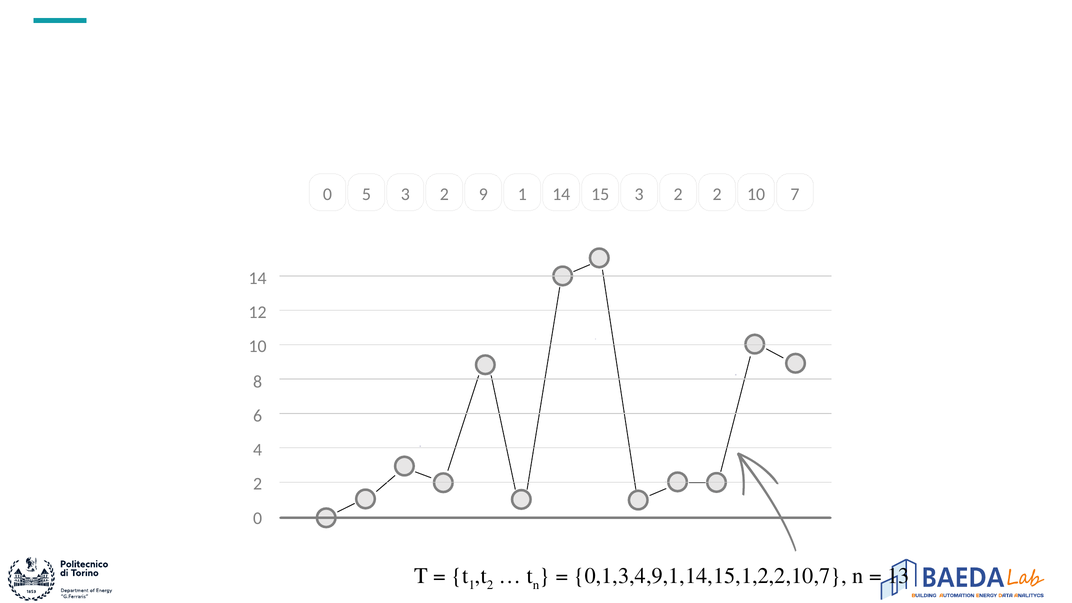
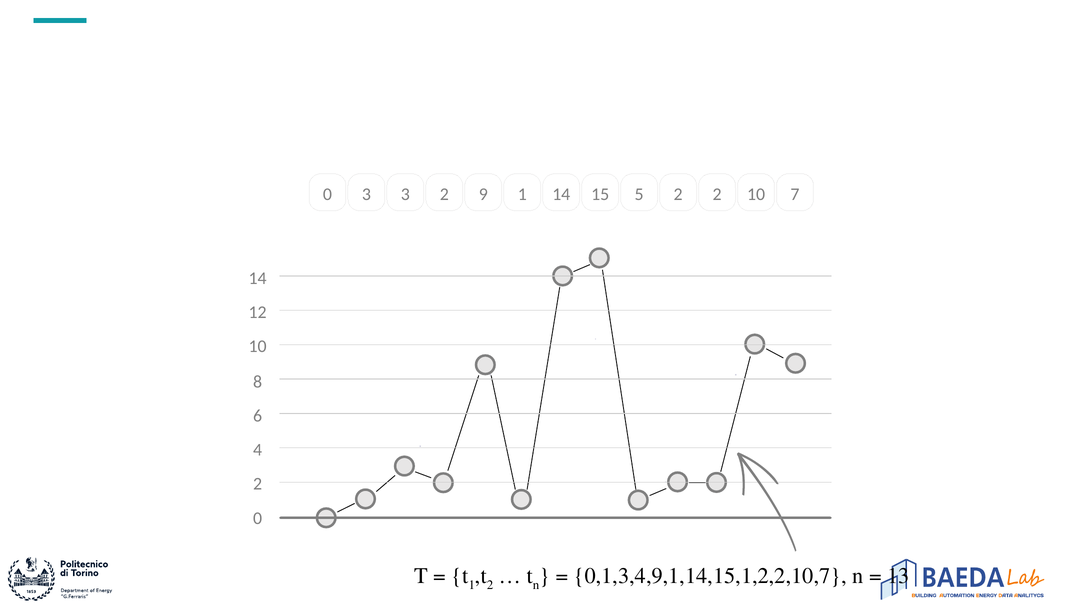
0 5: 5 -> 3
14 3: 3 -> 5
